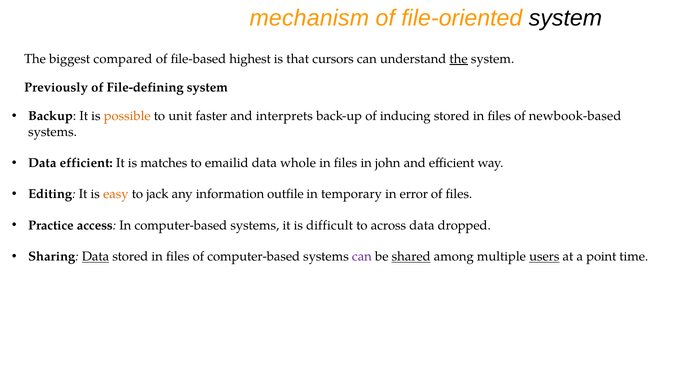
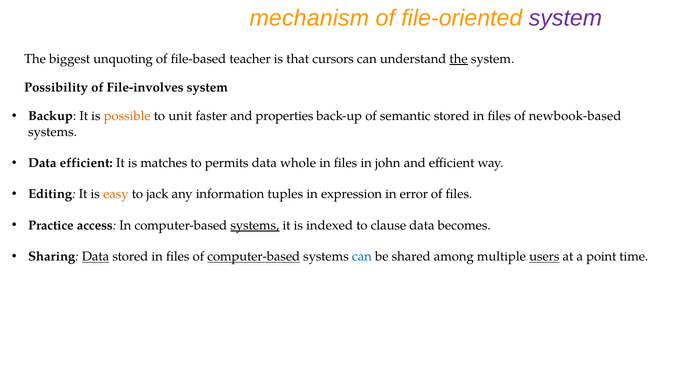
system at (565, 18) colour: black -> purple
compared: compared -> unquoting
highest: highest -> teacher
Previously: Previously -> Possibility
File-defining: File-defining -> File-involves
interprets: interprets -> properties
inducing: inducing -> semantic
emailid: emailid -> permits
outfile: outfile -> tuples
temporary: temporary -> expression
systems at (255, 226) underline: none -> present
difficult: difficult -> indexed
across: across -> clause
dropped: dropped -> becomes
computer-based at (254, 257) underline: none -> present
can at (362, 257) colour: purple -> blue
shared underline: present -> none
